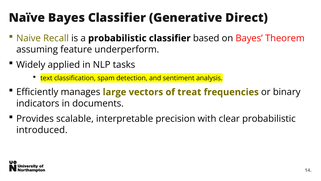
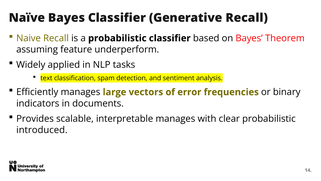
Generative Direct: Direct -> Recall
treat: treat -> error
interpretable precision: precision -> manages
